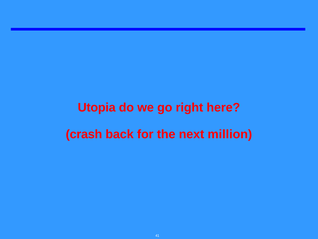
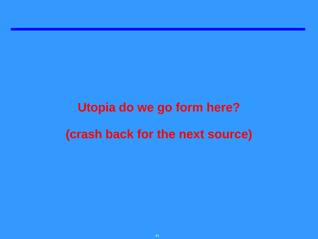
right: right -> form
million: million -> source
